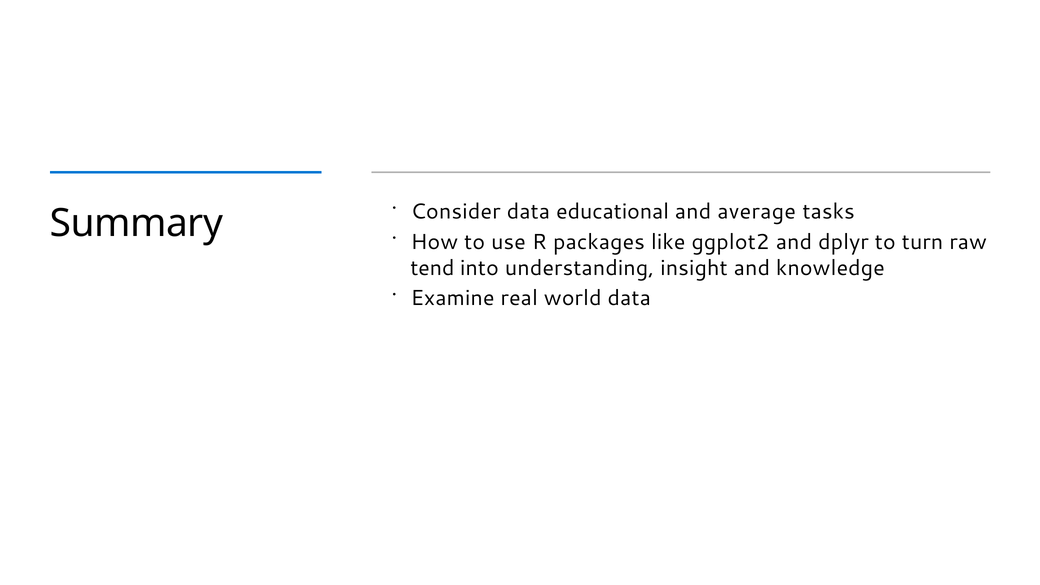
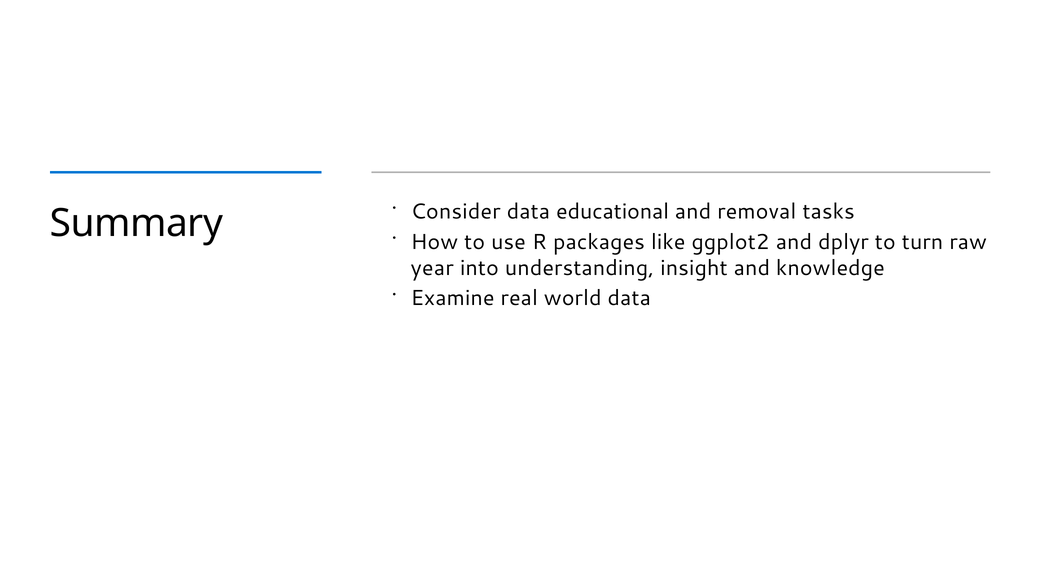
average: average -> removal
tend: tend -> year
